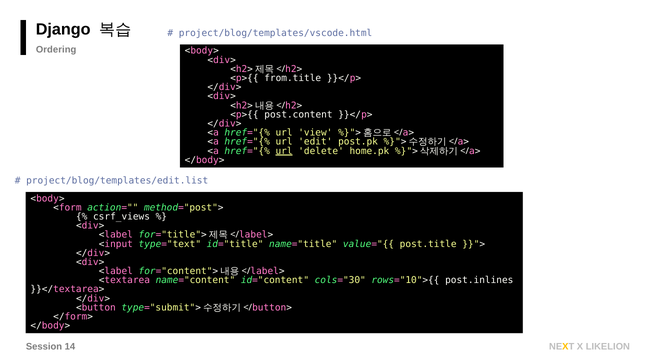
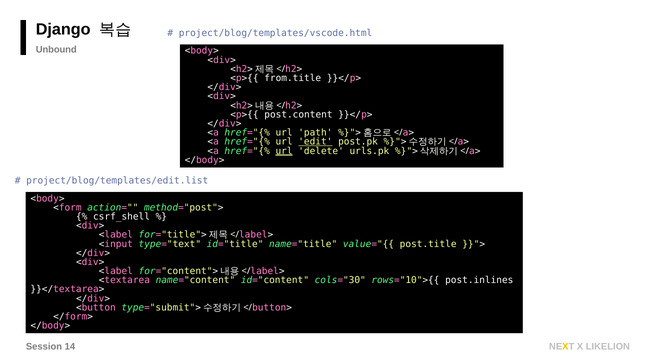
Ordering: Ordering -> Unbound
view: view -> path
edit underline: none -> present
home.pk: home.pk -> urls.pk
csrf_views: csrf_views -> csrf_shell
